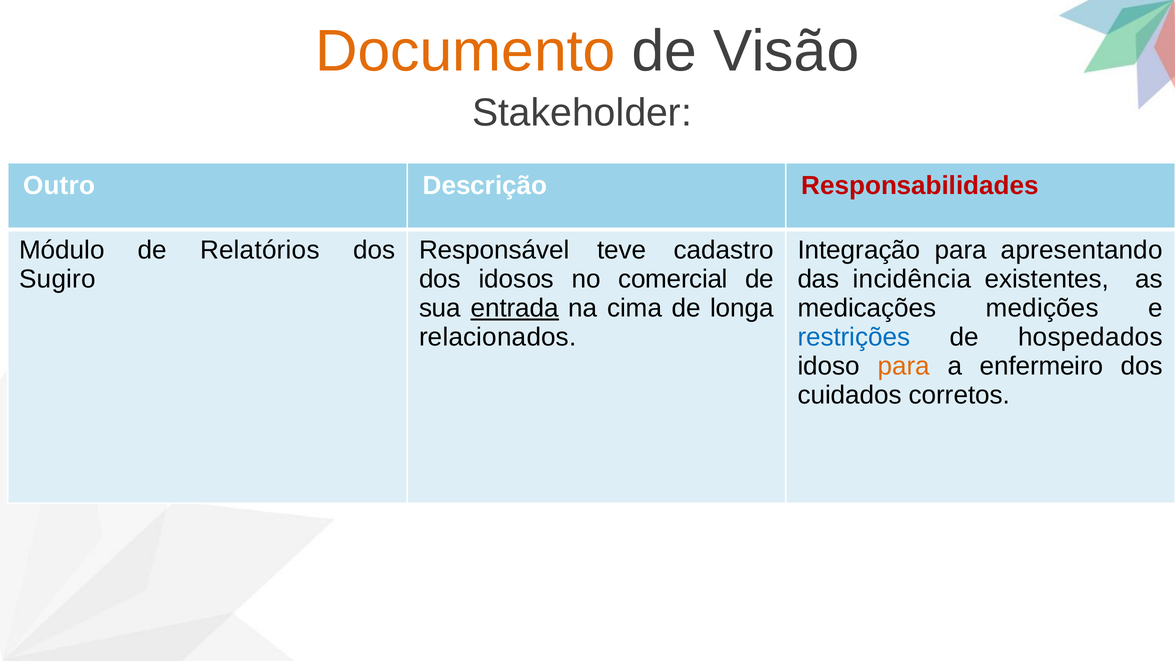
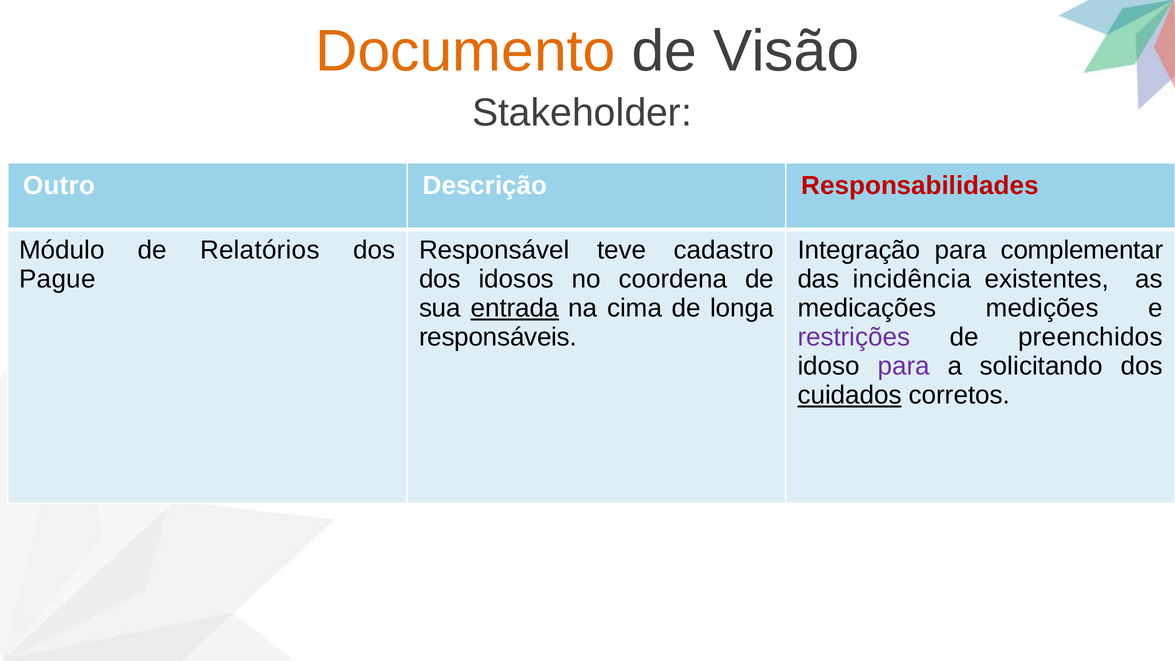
apresentando: apresentando -> complementar
Sugiro: Sugiro -> Pague
comercial: comercial -> coordena
relacionados: relacionados -> responsáveis
restrições colour: blue -> purple
hospedados: hospedados -> preenchidos
para at (904, 366) colour: orange -> purple
enfermeiro: enfermeiro -> solicitando
cuidados underline: none -> present
